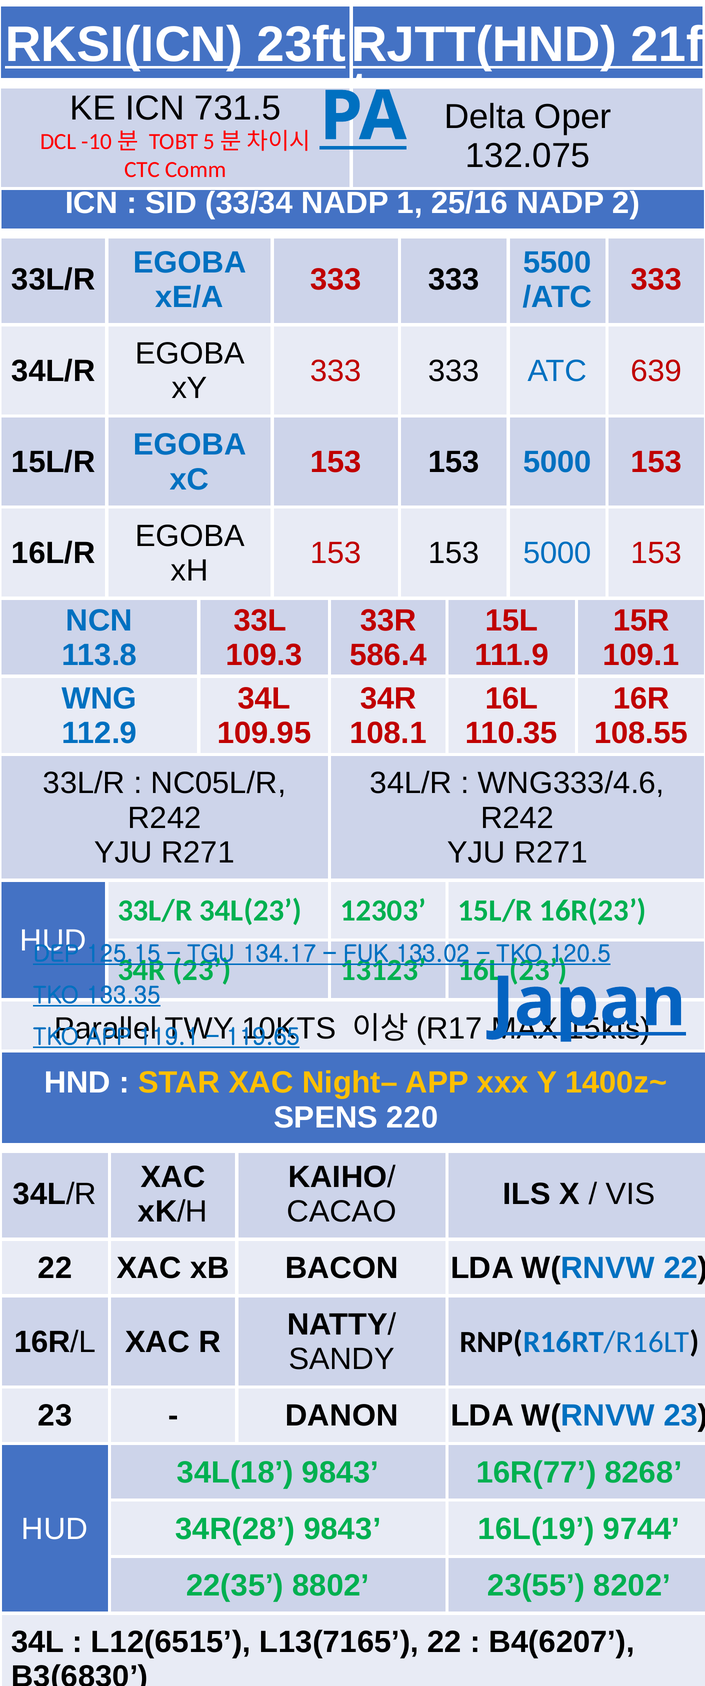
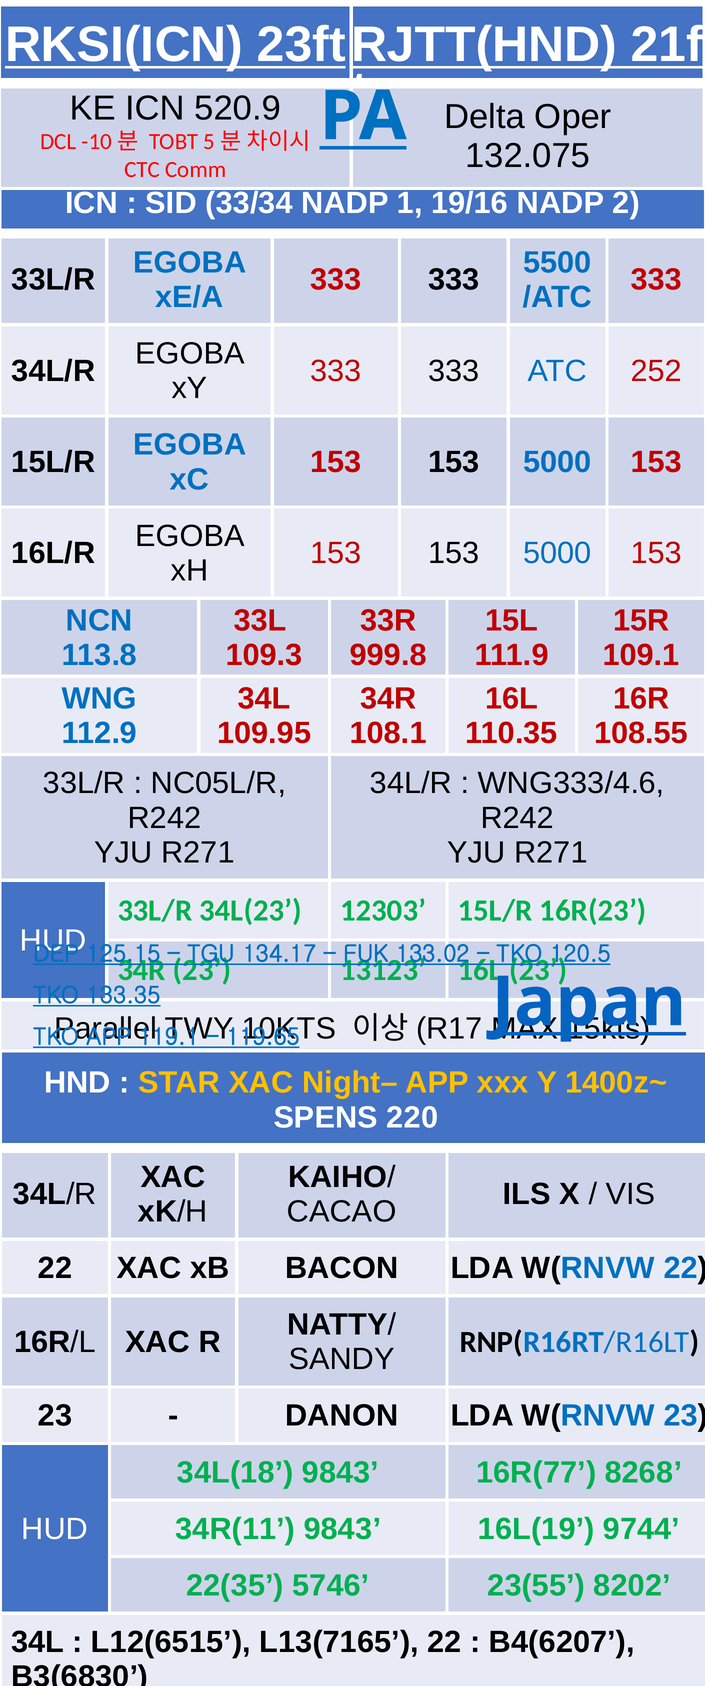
731.5: 731.5 -> 520.9
25/16: 25/16 -> 19/16
639: 639 -> 252
586.4: 586.4 -> 999.8
34R(28: 34R(28 -> 34R(11
8802: 8802 -> 5746
